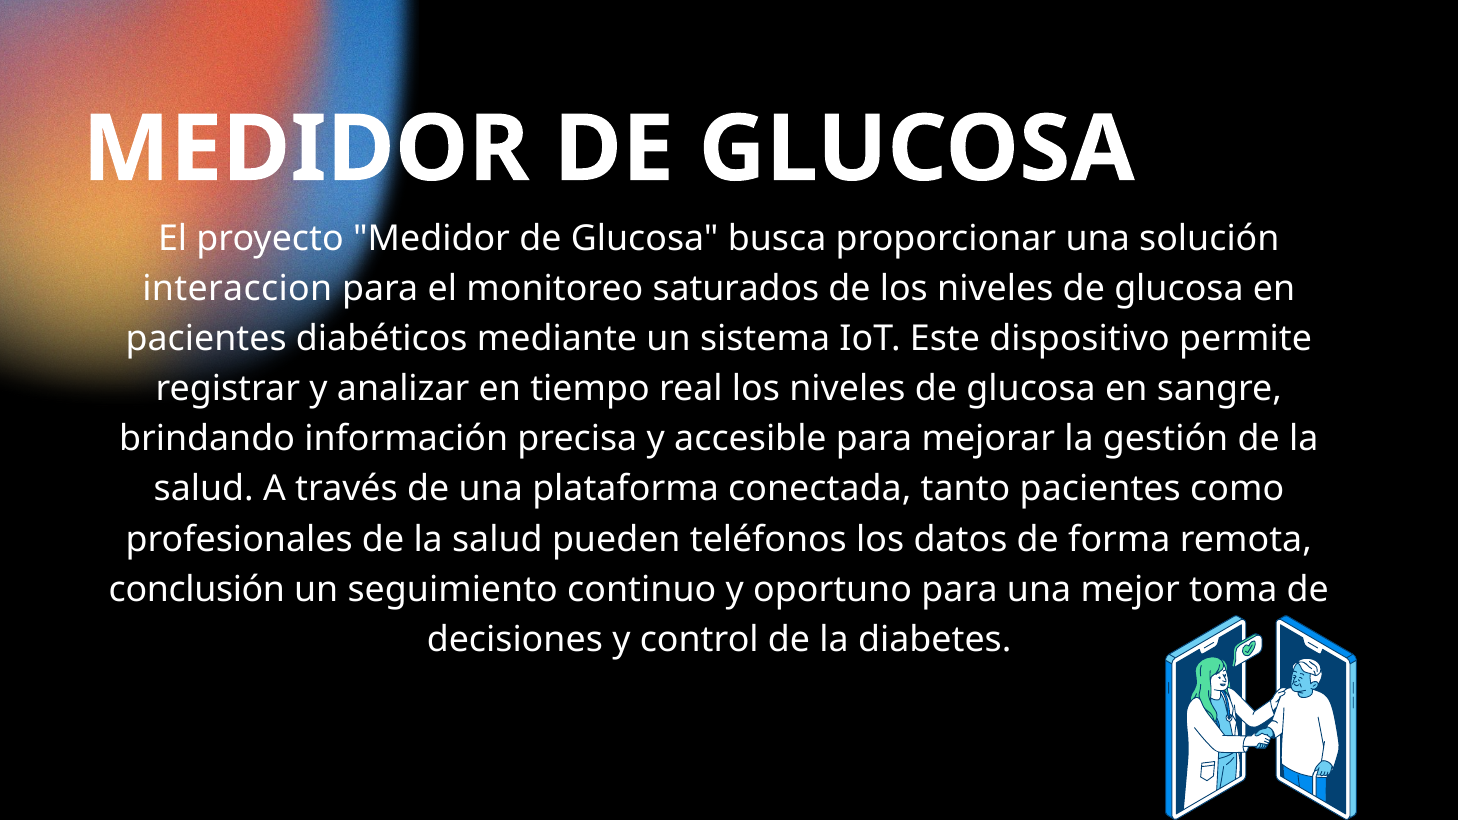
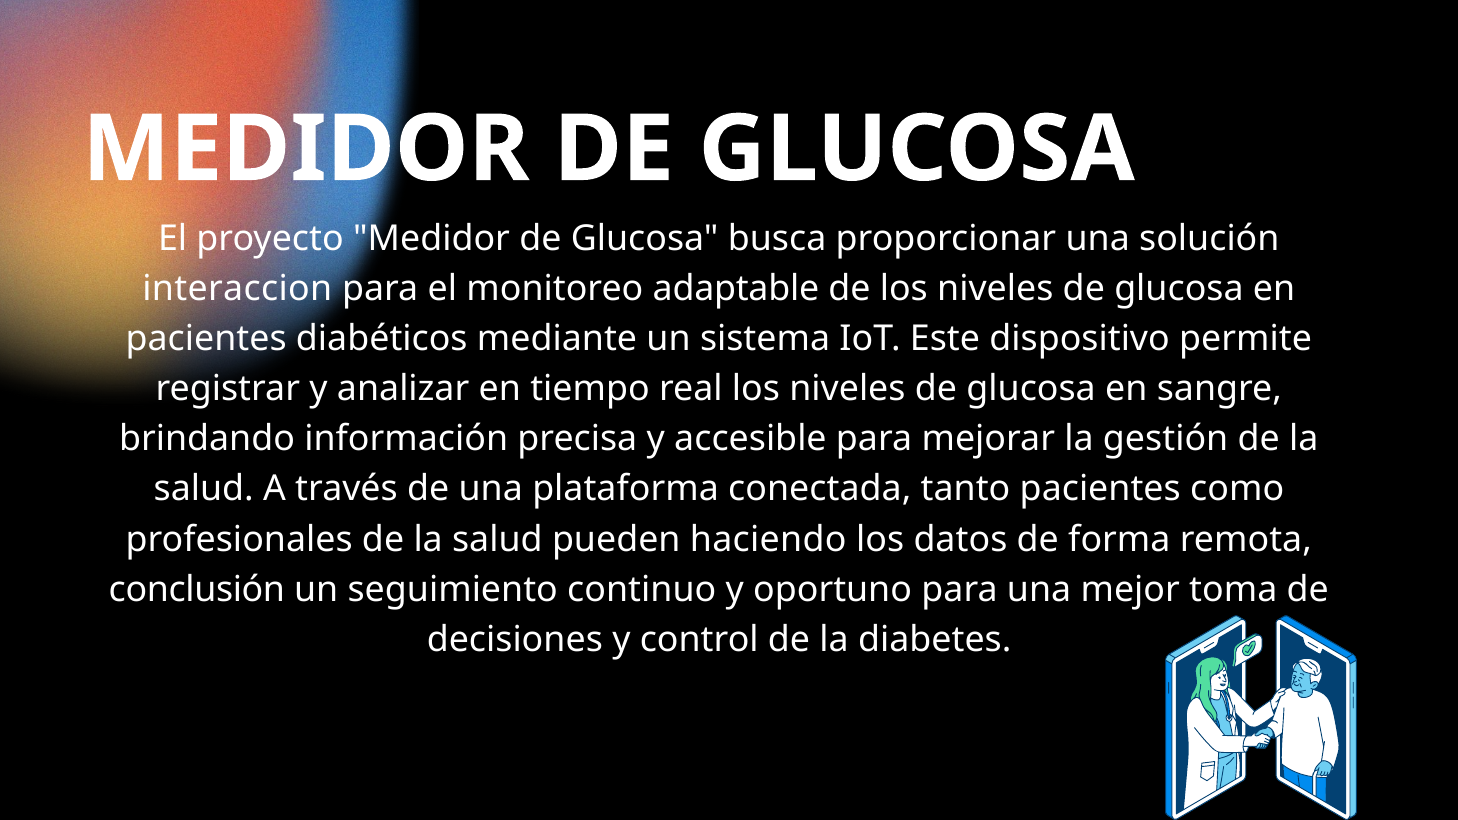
saturados: saturados -> adaptable
teléfonos: teléfonos -> haciendo
